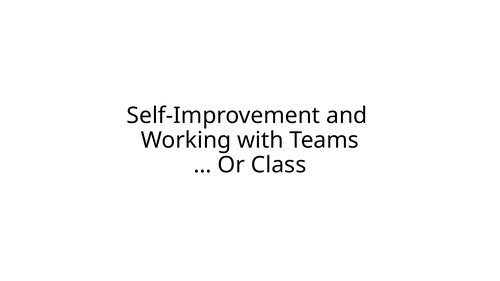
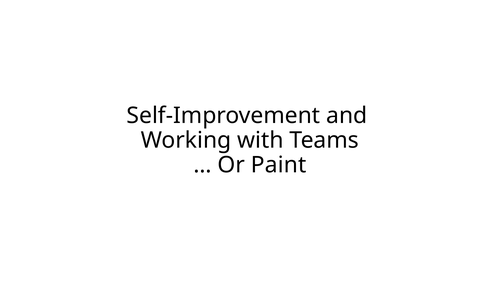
Class: Class -> Paint
